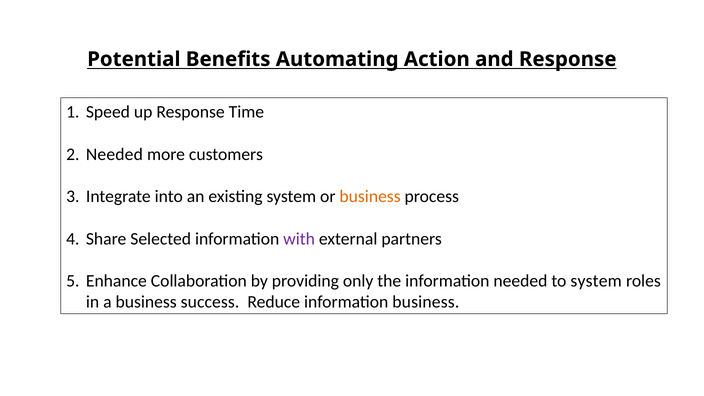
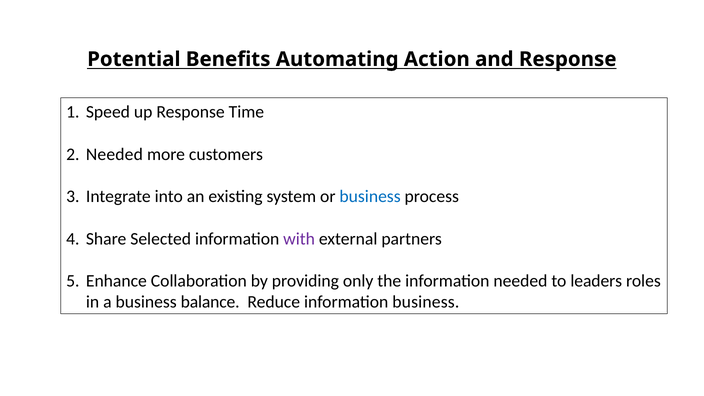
business at (370, 196) colour: orange -> blue
to system: system -> leaders
success: success -> balance
